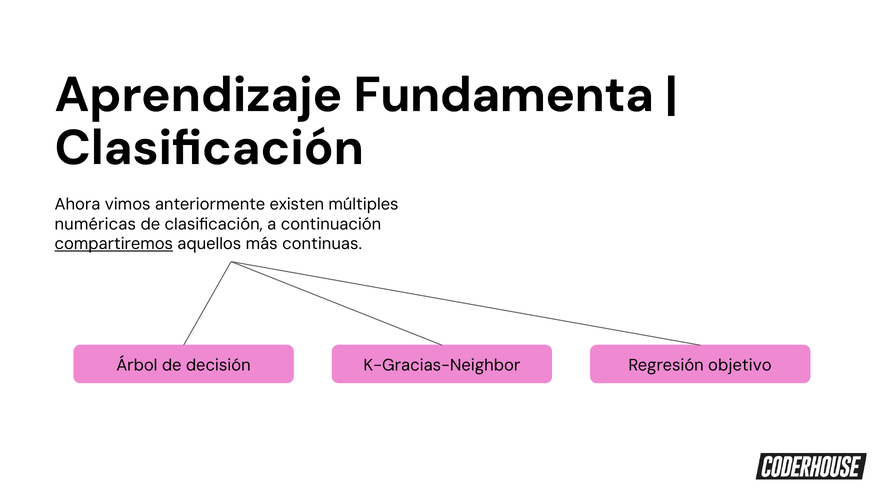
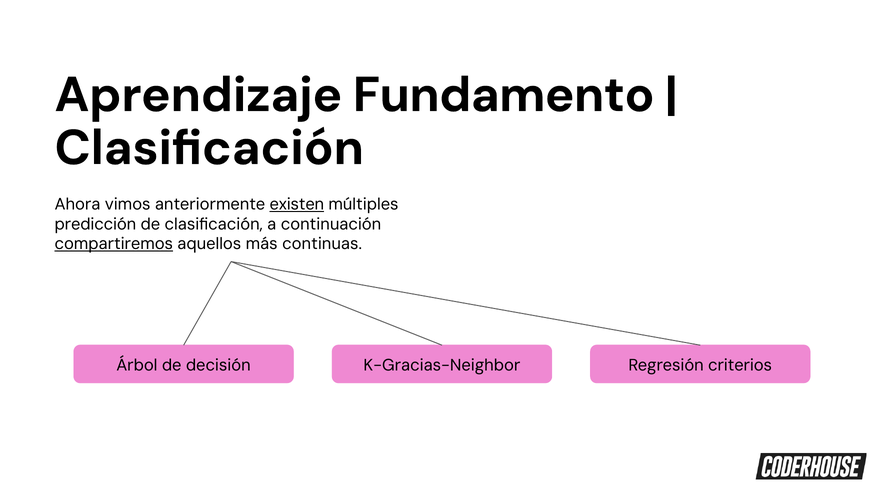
Fundamenta: Fundamenta -> Fundamento
existen underline: none -> present
numéricas: numéricas -> predicción
objetivo: objetivo -> criterios
